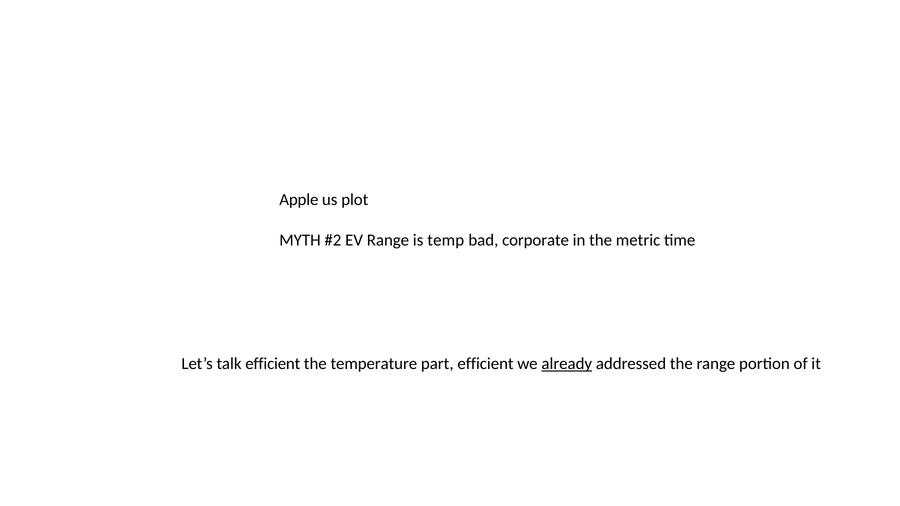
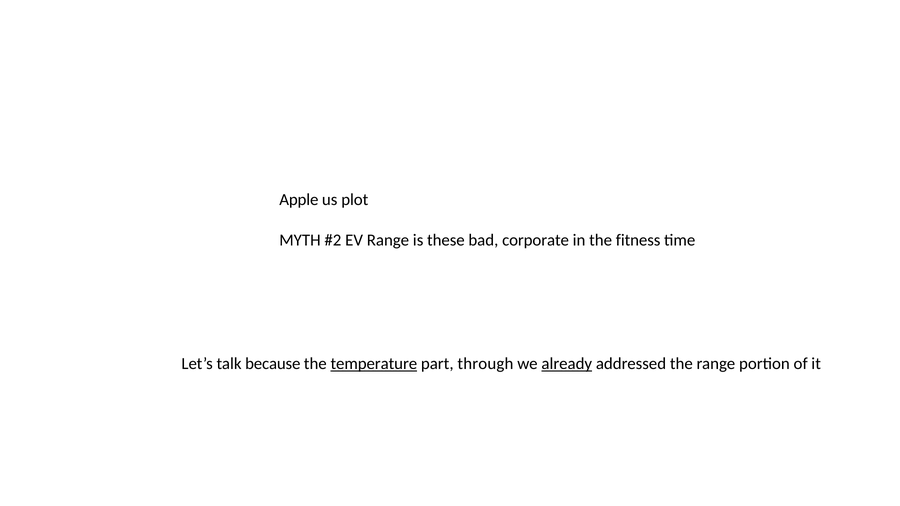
temp: temp -> these
metric: metric -> fitness
talk efficient: efficient -> because
temperature underline: none -> present
part efficient: efficient -> through
